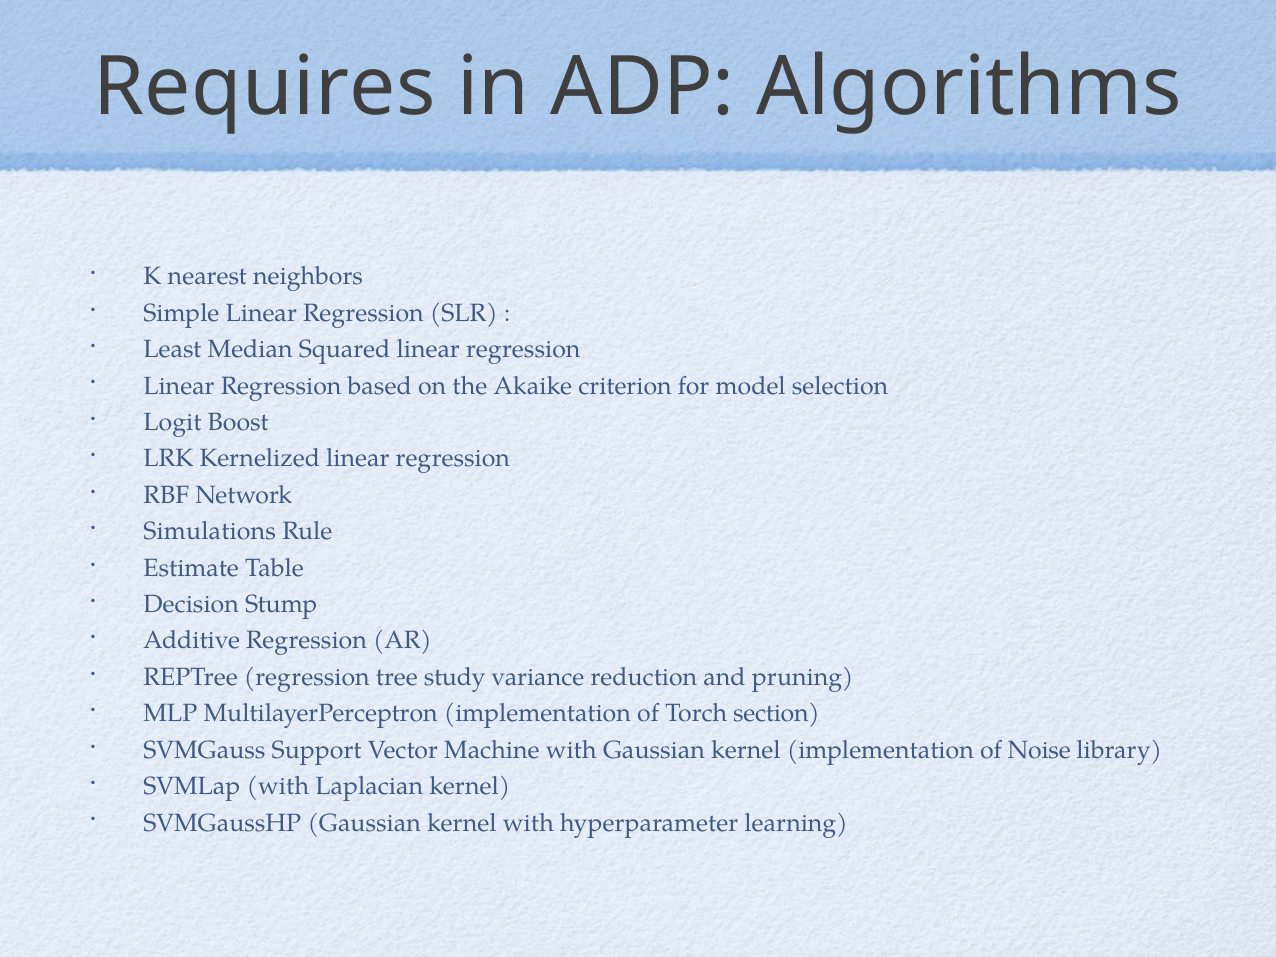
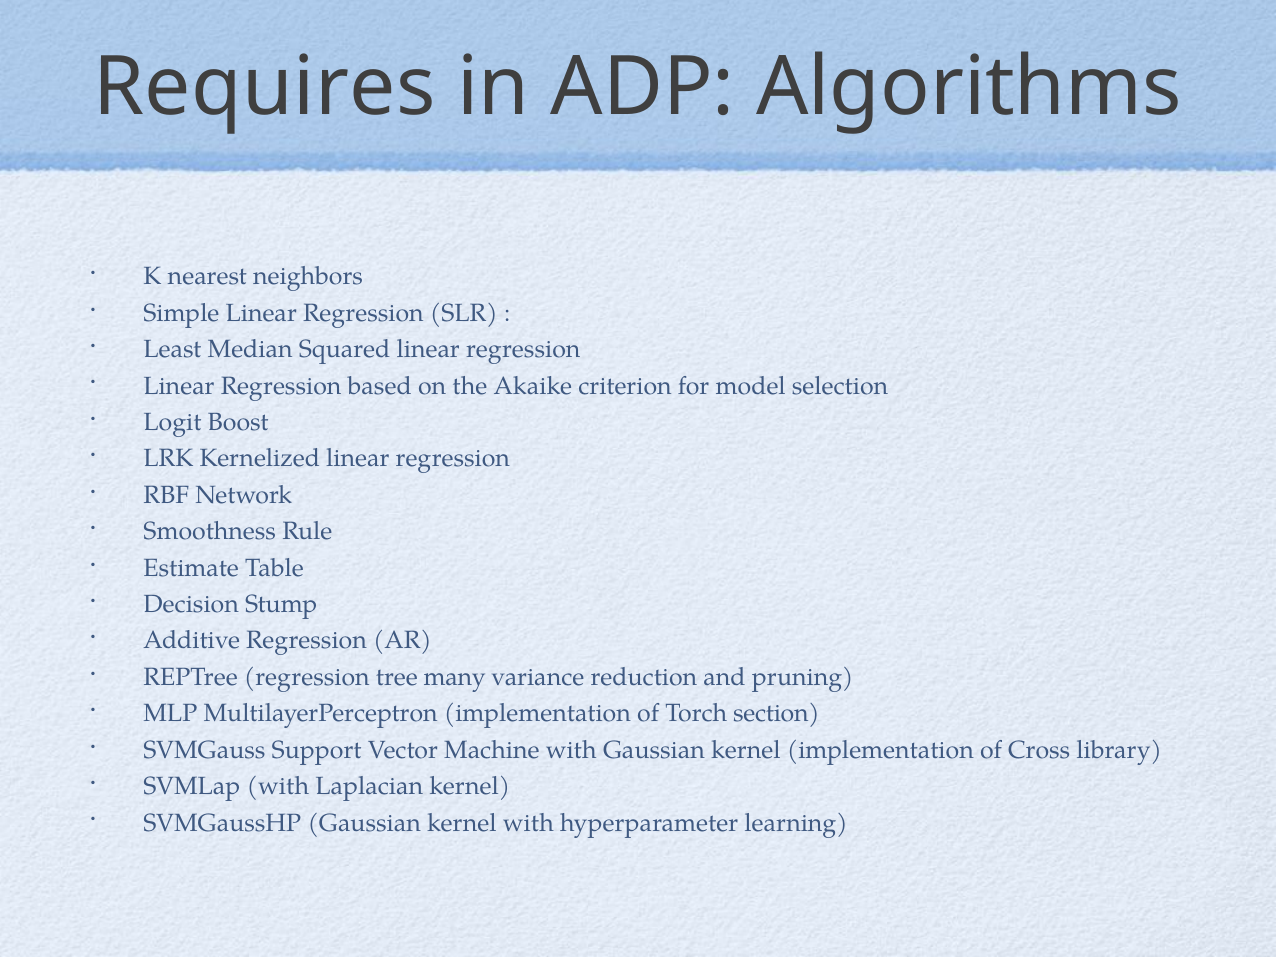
Simulations: Simulations -> Smoothness
study: study -> many
Noise: Noise -> Cross
